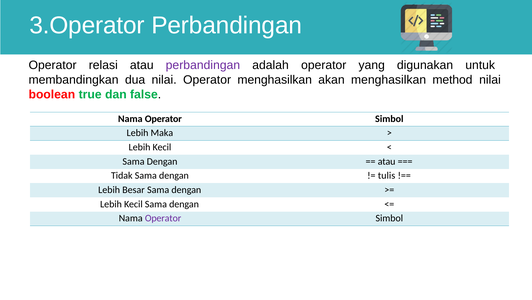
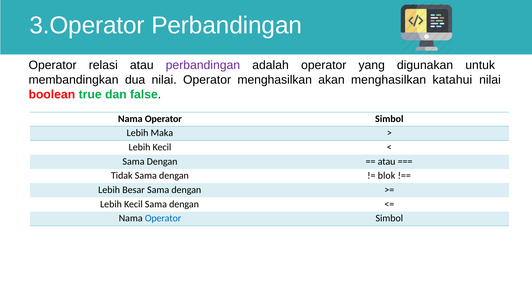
method: method -> katahui
tulis: tulis -> blok
Operator at (163, 218) colour: purple -> blue
